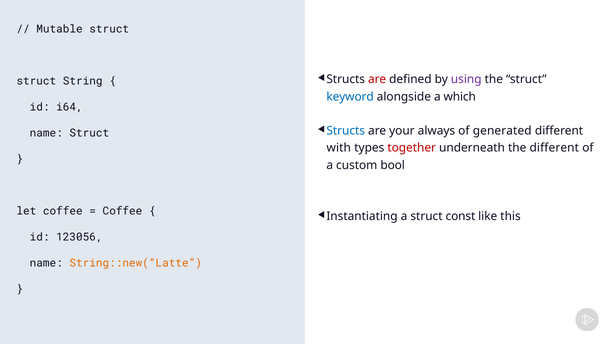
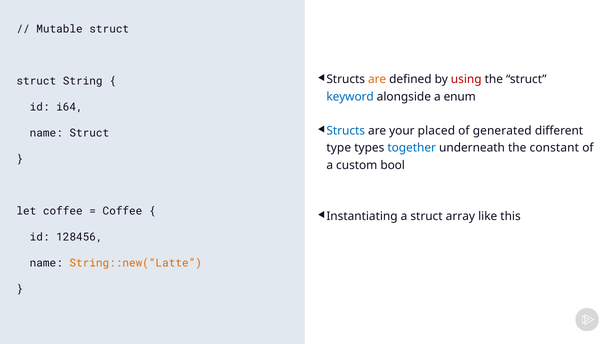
are at (377, 79) colour: red -> orange
using colour: purple -> red
which: which -> enum
always: always -> placed
with: with -> type
together colour: red -> blue
the different: different -> constant
const: const -> array
123056: 123056 -> 128456
